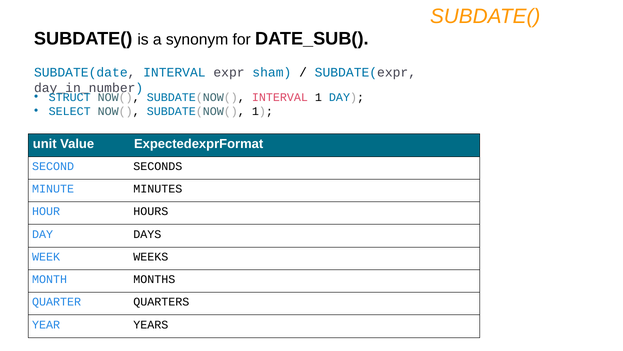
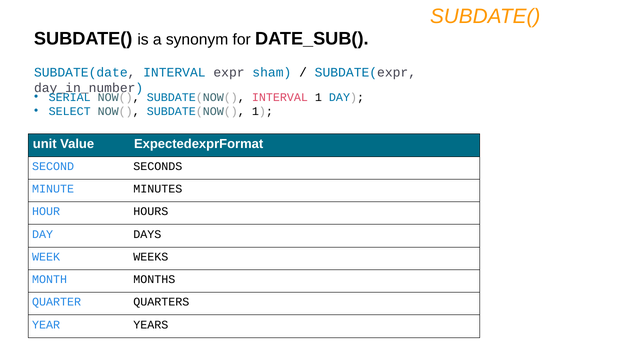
STRUCT: STRUCT -> SERIAL
